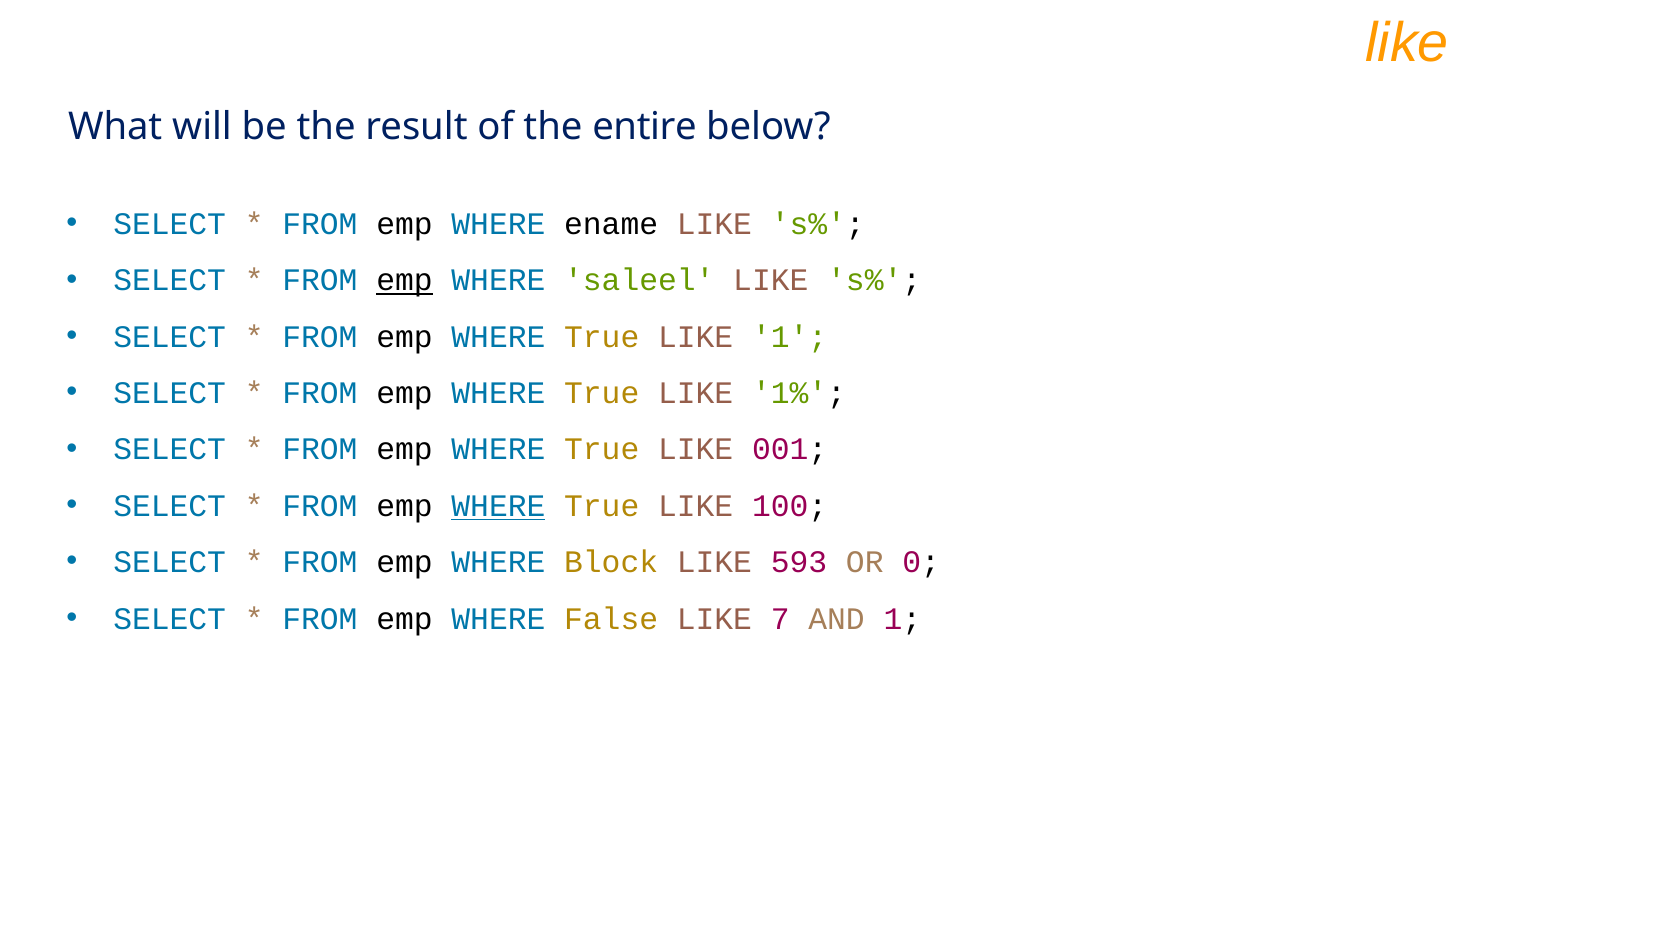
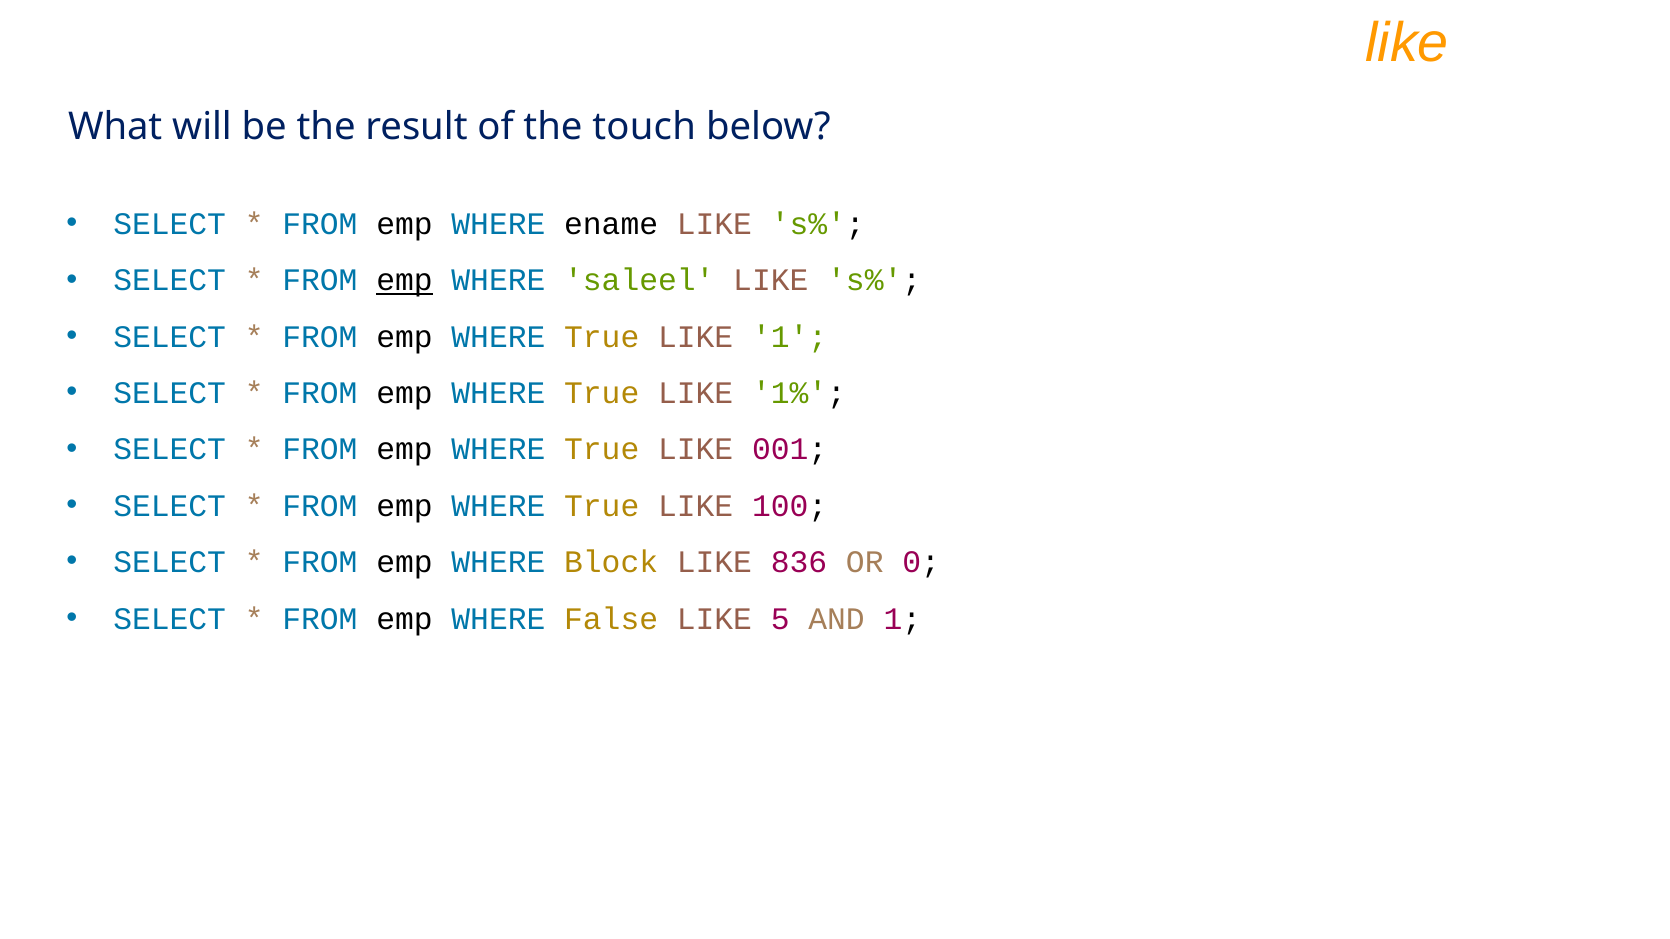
entire: entire -> touch
WHERE at (498, 506) underline: present -> none
593: 593 -> 836
7: 7 -> 5
